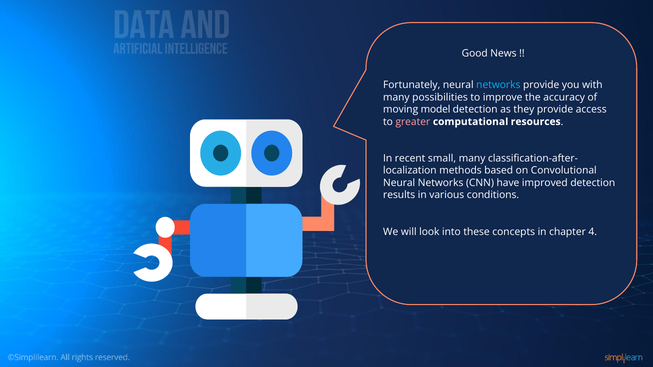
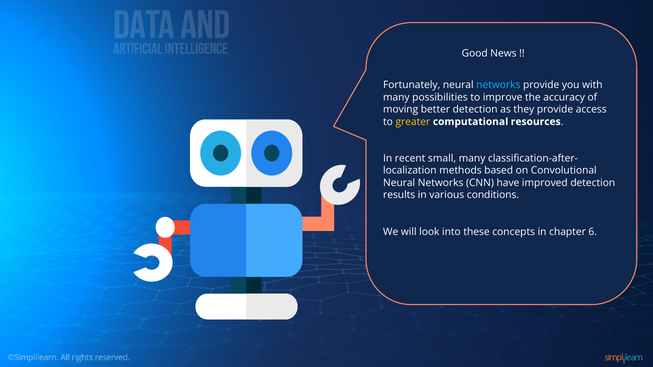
model: model -> better
greater colour: pink -> yellow
4: 4 -> 6
